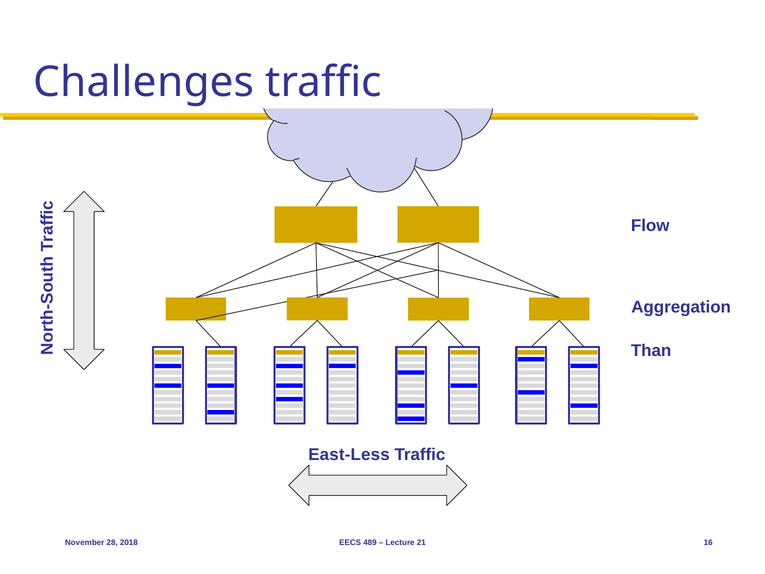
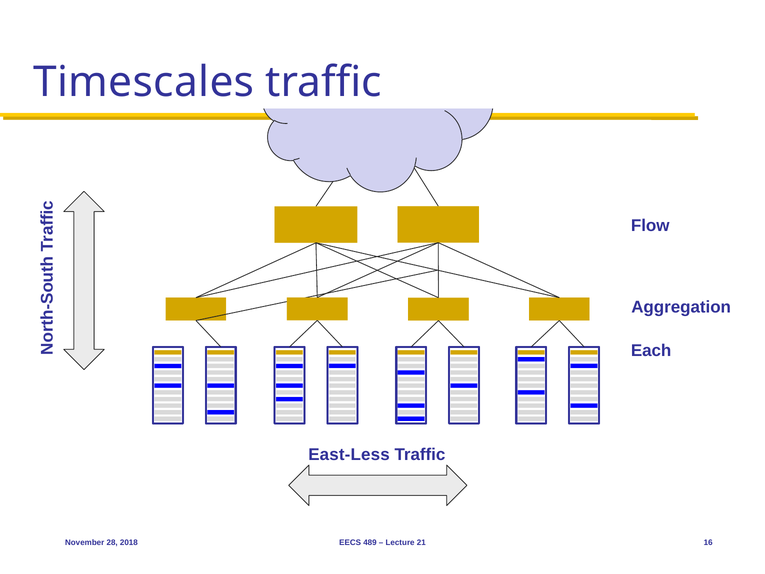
Challenges: Challenges -> Timescales
Than: Than -> Each
